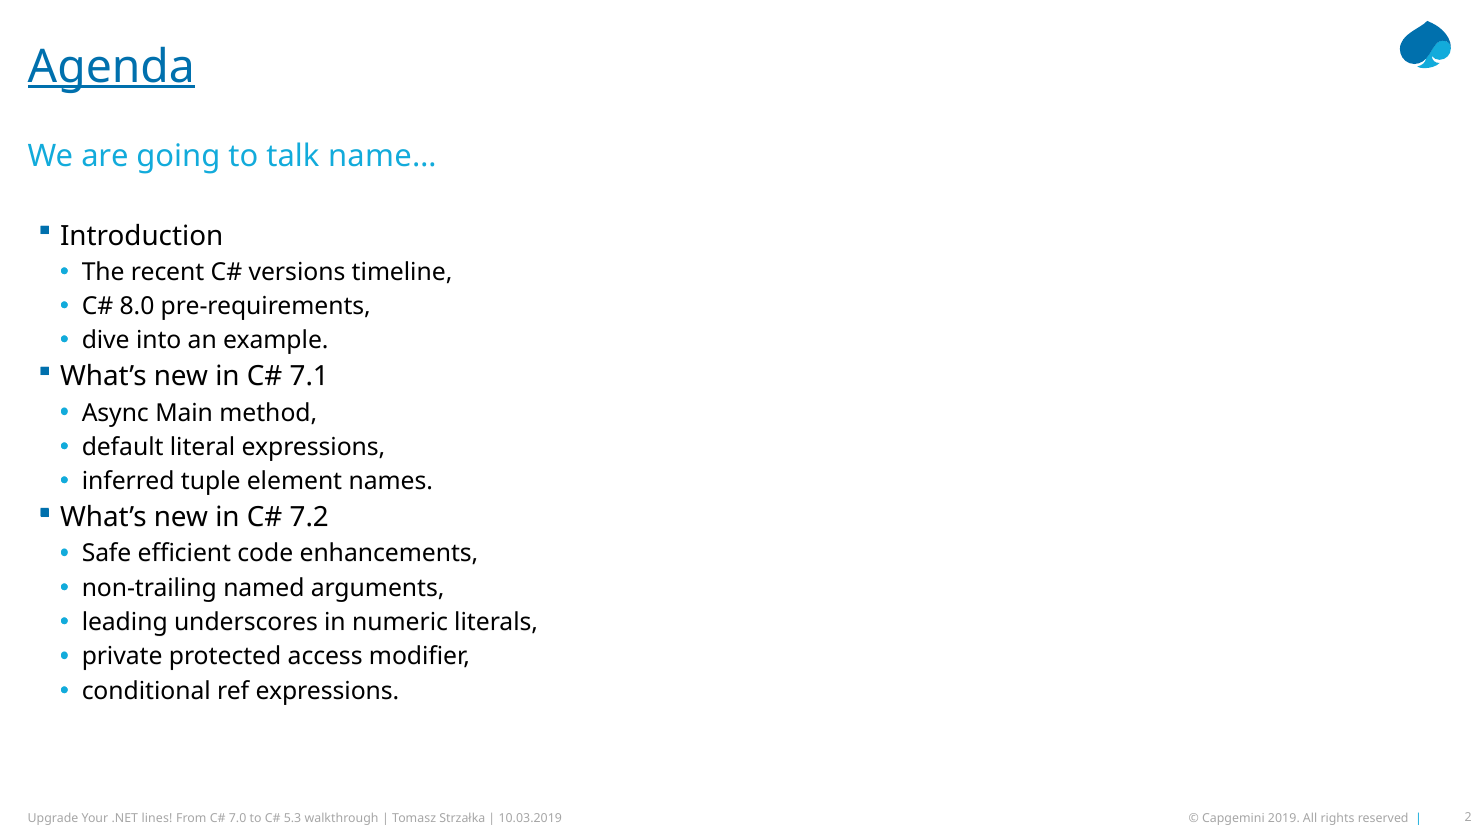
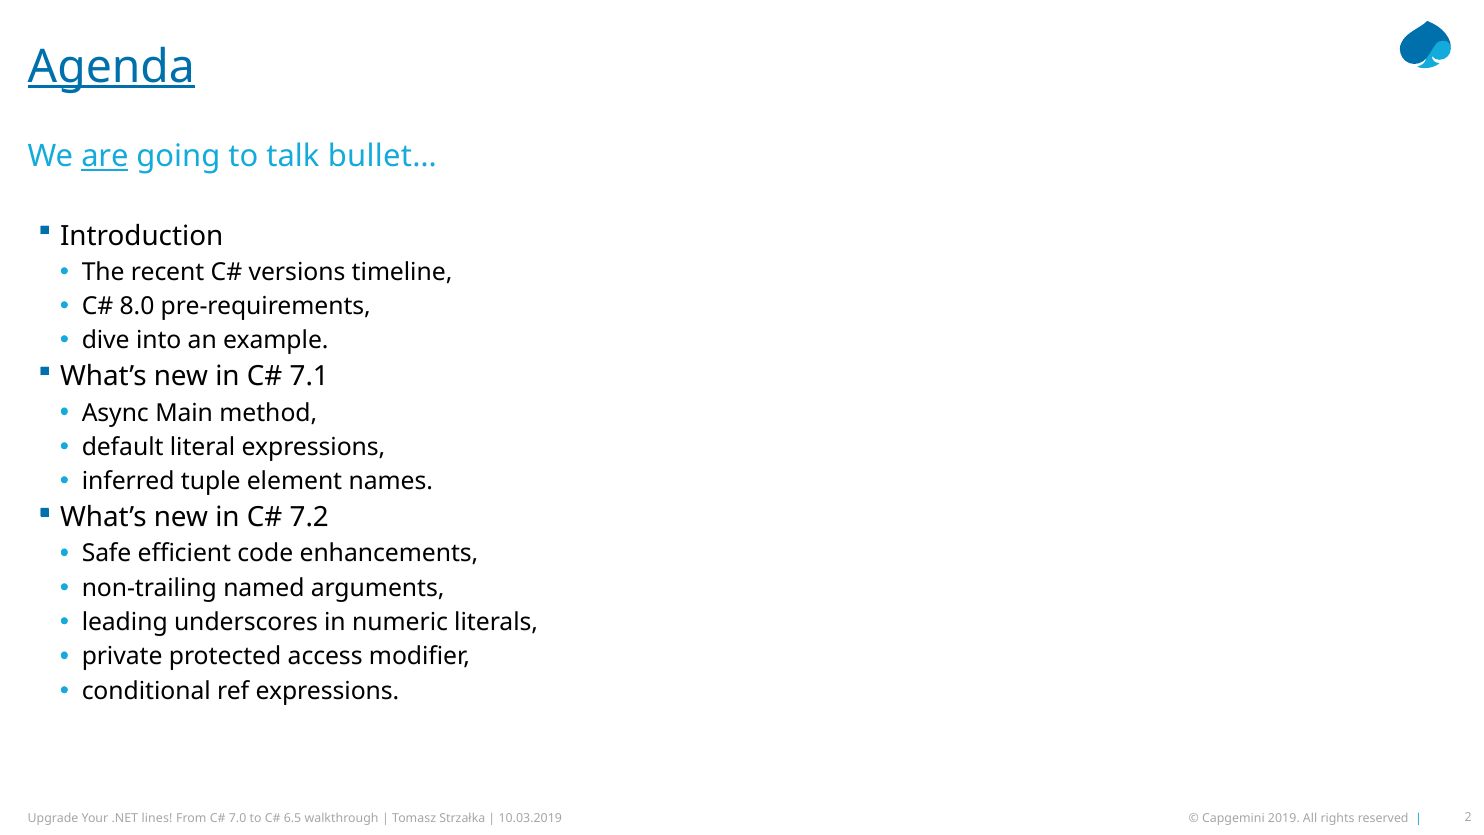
are underline: none -> present
name…: name… -> bullet…
5.3: 5.3 -> 6.5
